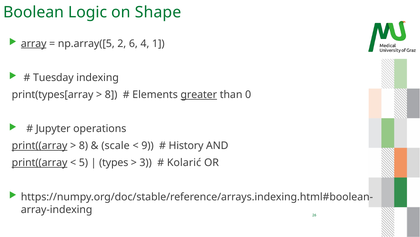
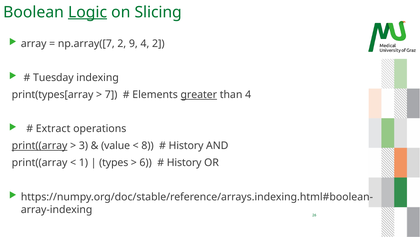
Logic underline: none -> present
Shape: Shape -> Slicing
array underline: present -> none
np.array([5: np.array([5 -> np.array([7
6: 6 -> 9
4 1: 1 -> 2
8 at (111, 94): 8 -> 7
than 0: 0 -> 4
Jupyter: Jupyter -> Extract
8 at (83, 145): 8 -> 3
scale: scale -> value
9: 9 -> 8
print((array at (40, 162) underline: present -> none
5: 5 -> 1
3: 3 -> 6
Kolarić at (184, 162): Kolarić -> History
